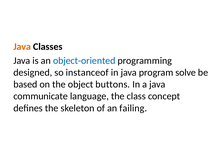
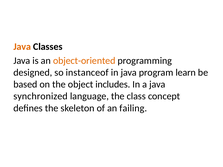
object-oriented colour: blue -> orange
solve: solve -> learn
buttons: buttons -> includes
communicate: communicate -> synchronized
